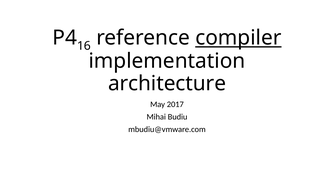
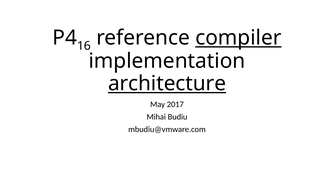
architecture underline: none -> present
